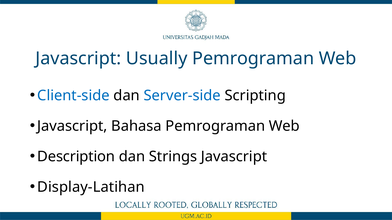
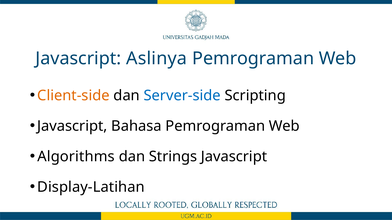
Usually: Usually -> Aslinya
Client-side colour: blue -> orange
Description: Description -> Algorithms
